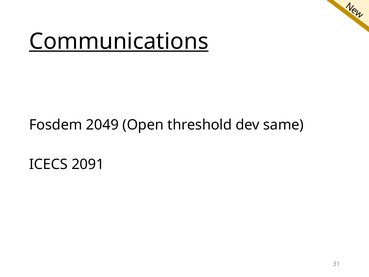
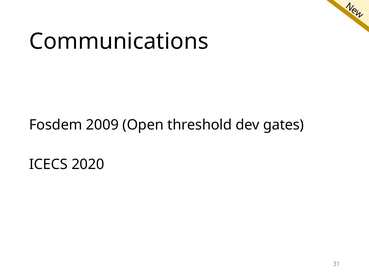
Communications underline: present -> none
2049: 2049 -> 2009
same: same -> gates
2091: 2091 -> 2020
